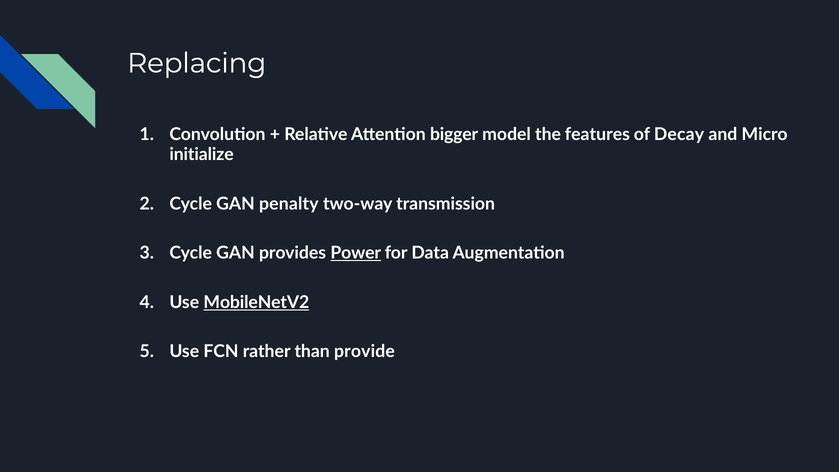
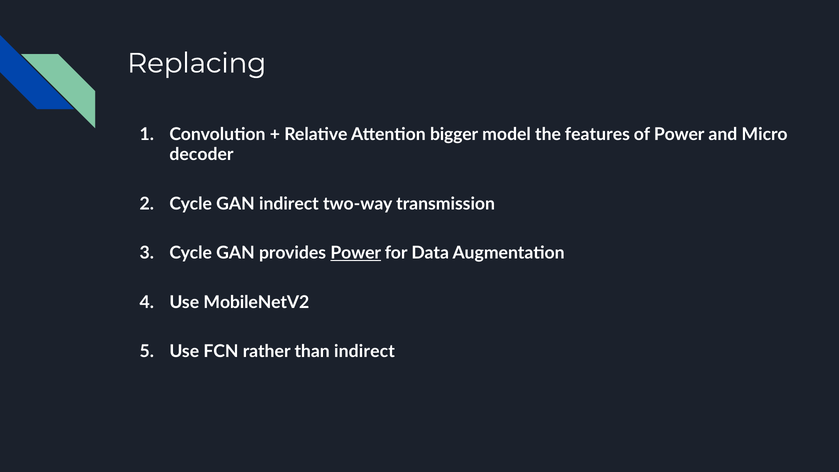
of Decay: Decay -> Power
initialize: initialize -> decoder
GAN penalty: penalty -> indirect
MobileNetV2 underline: present -> none
than provide: provide -> indirect
